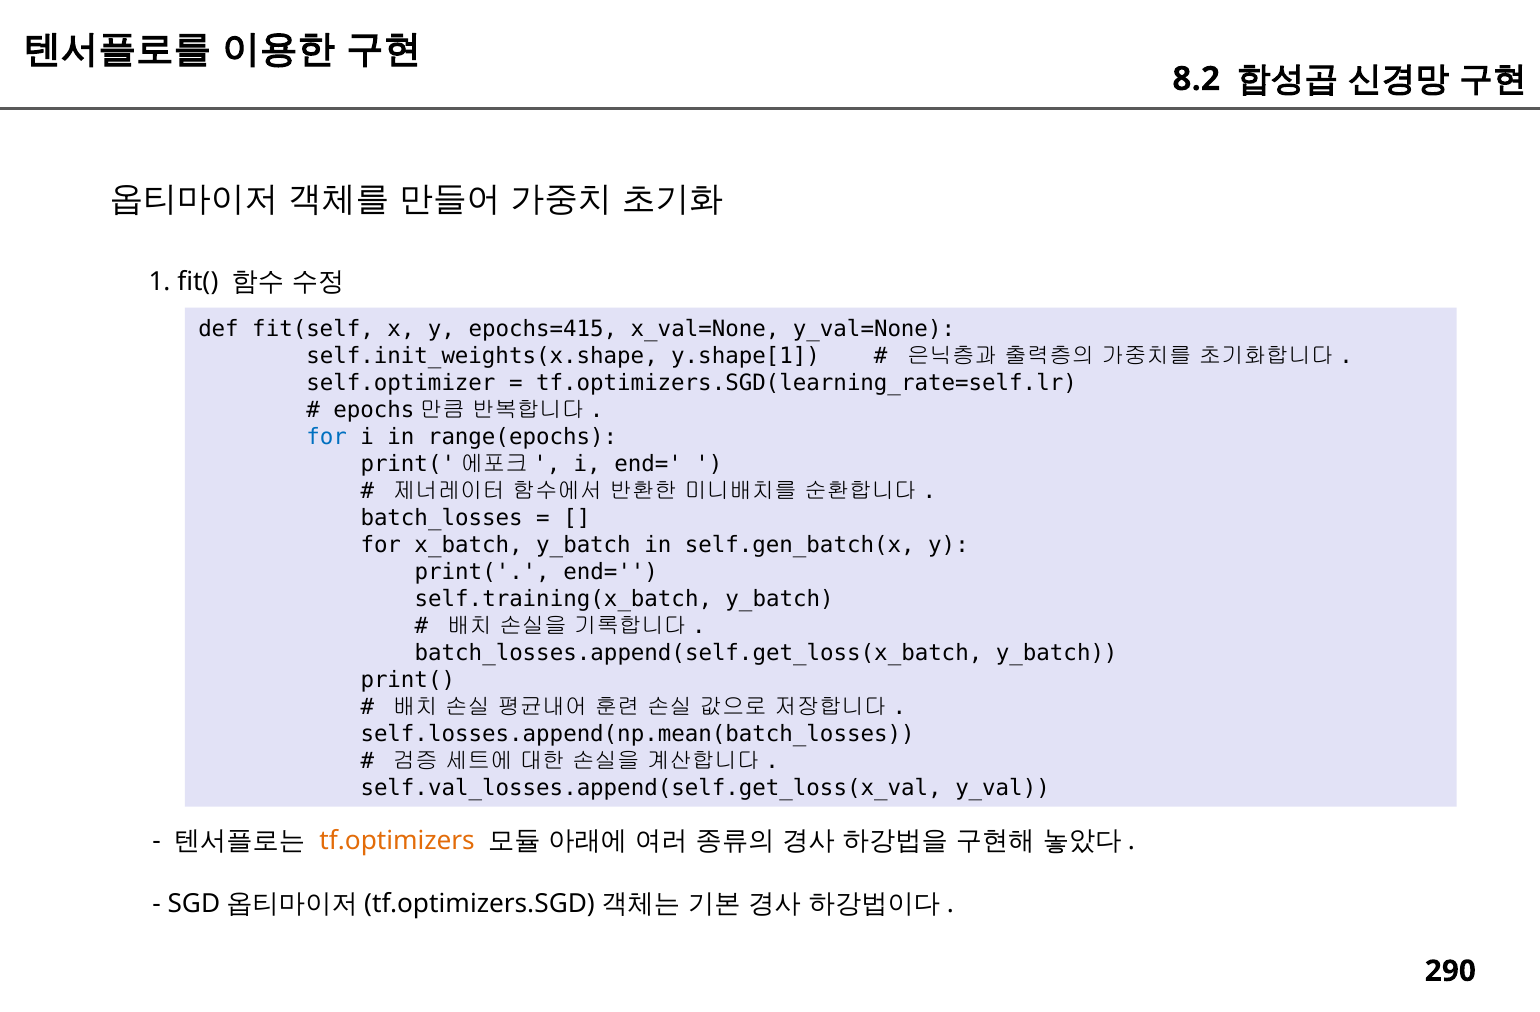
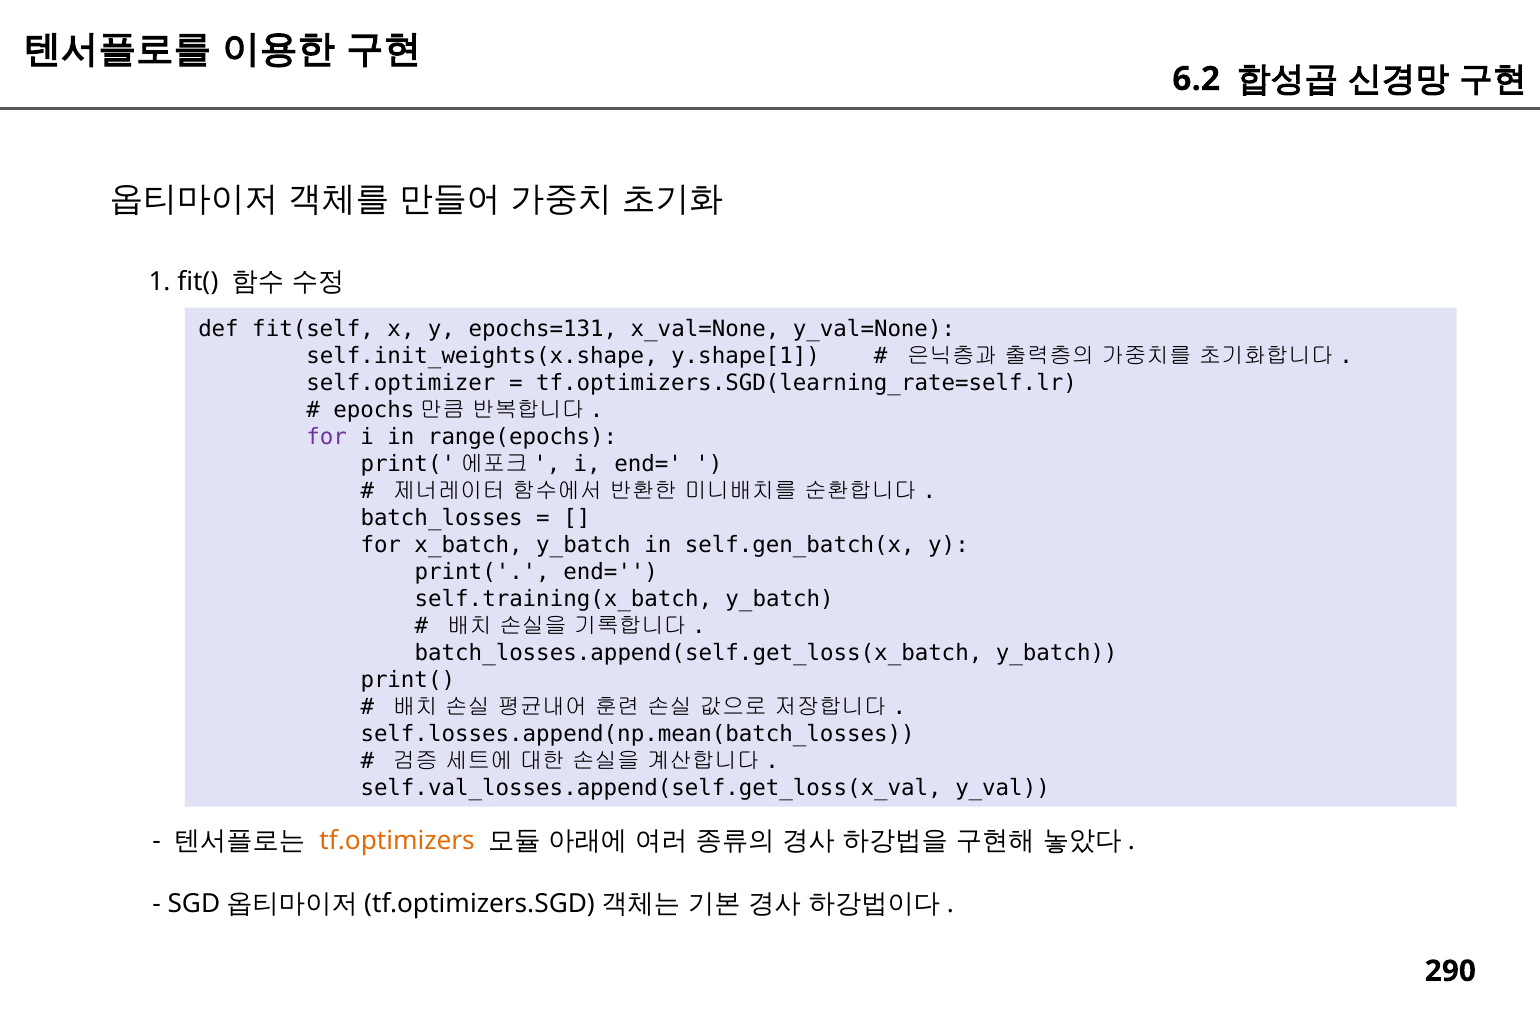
8.2: 8.2 -> 6.2
epochs=415: epochs=415 -> epochs=131
for at (327, 437) colour: blue -> purple
